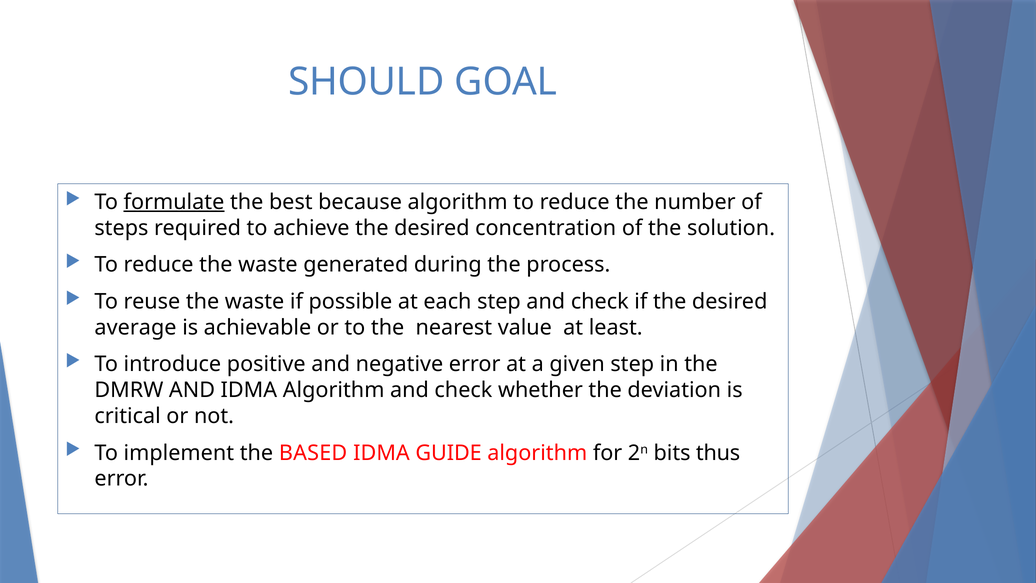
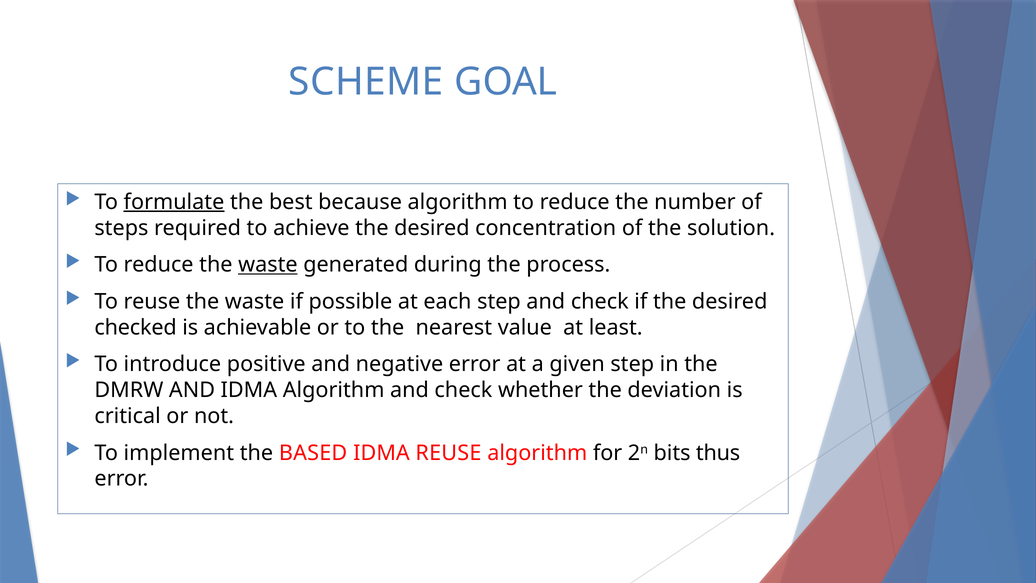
SHOULD: SHOULD -> SCHEME
waste at (268, 265) underline: none -> present
average: average -> checked
IDMA GUIDE: GUIDE -> REUSE
